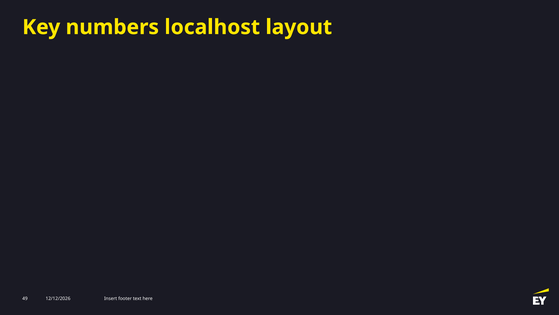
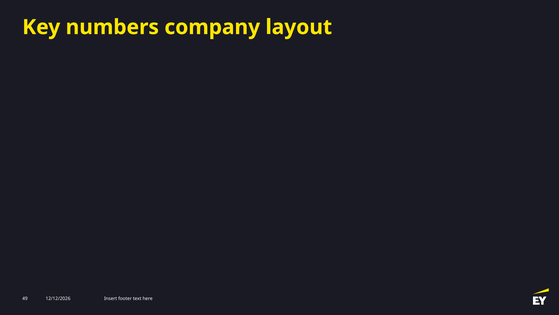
localhost: localhost -> company
